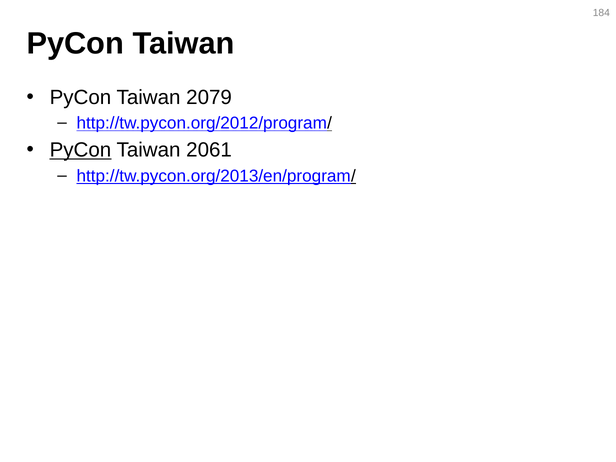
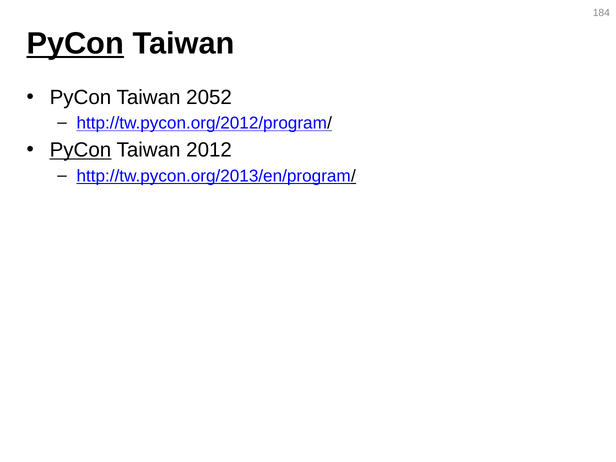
PyCon at (75, 44) underline: none -> present
2079: 2079 -> 2052
2061: 2061 -> 2012
